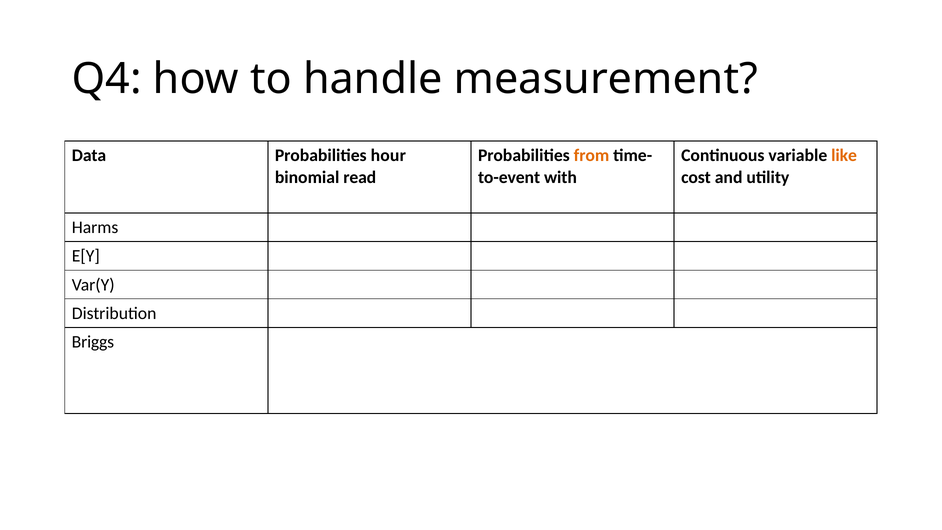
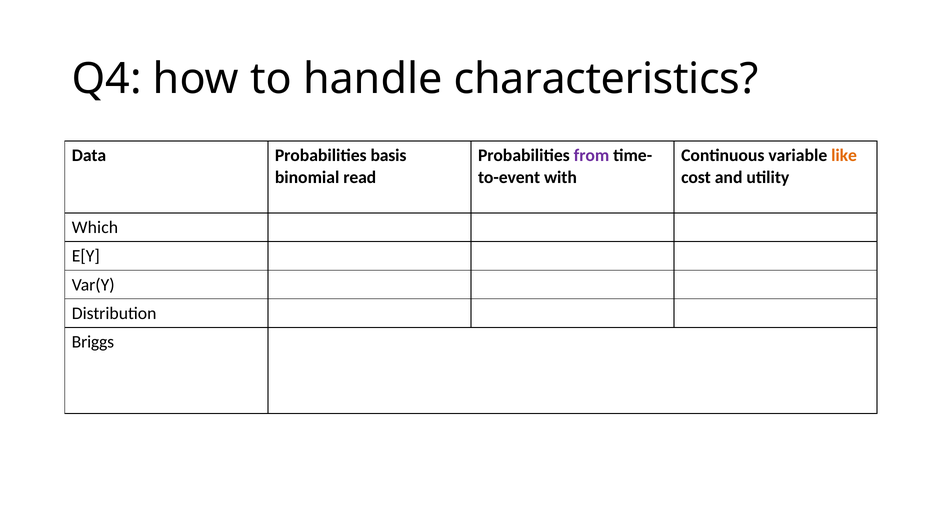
measurement: measurement -> characteristics
hour: hour -> basis
from colour: orange -> purple
Harms: Harms -> Which
